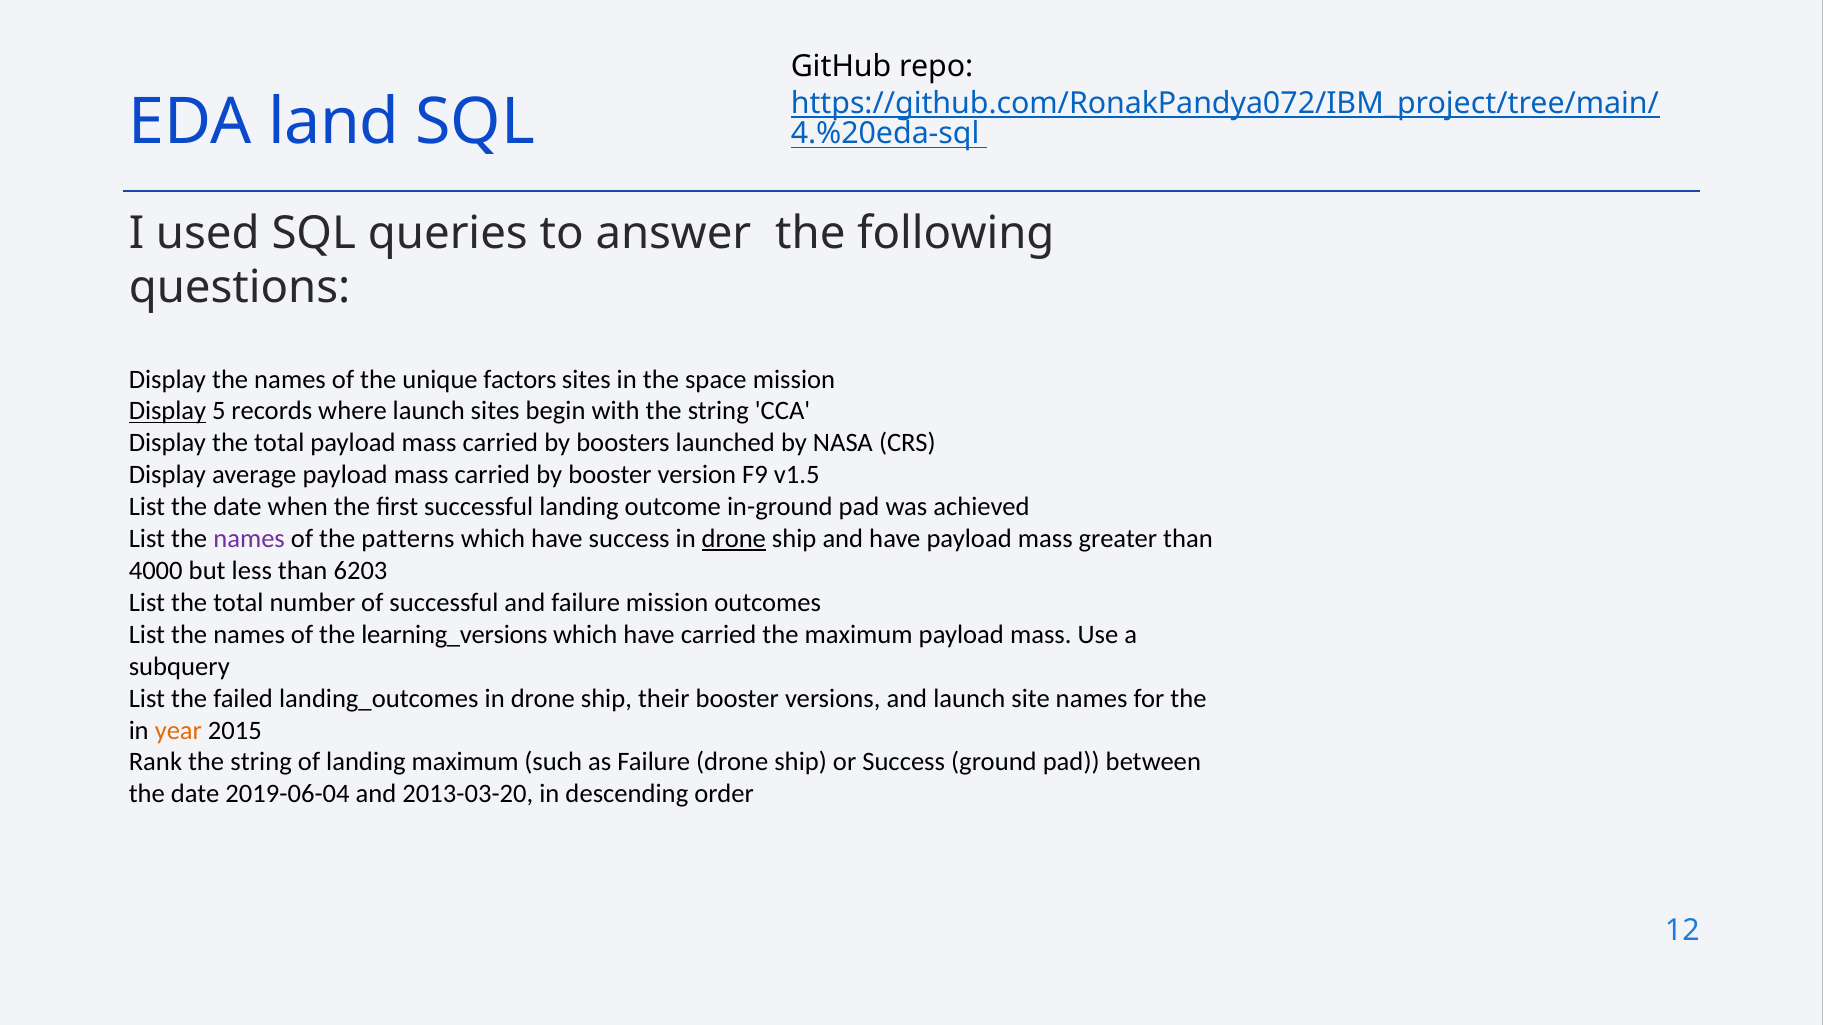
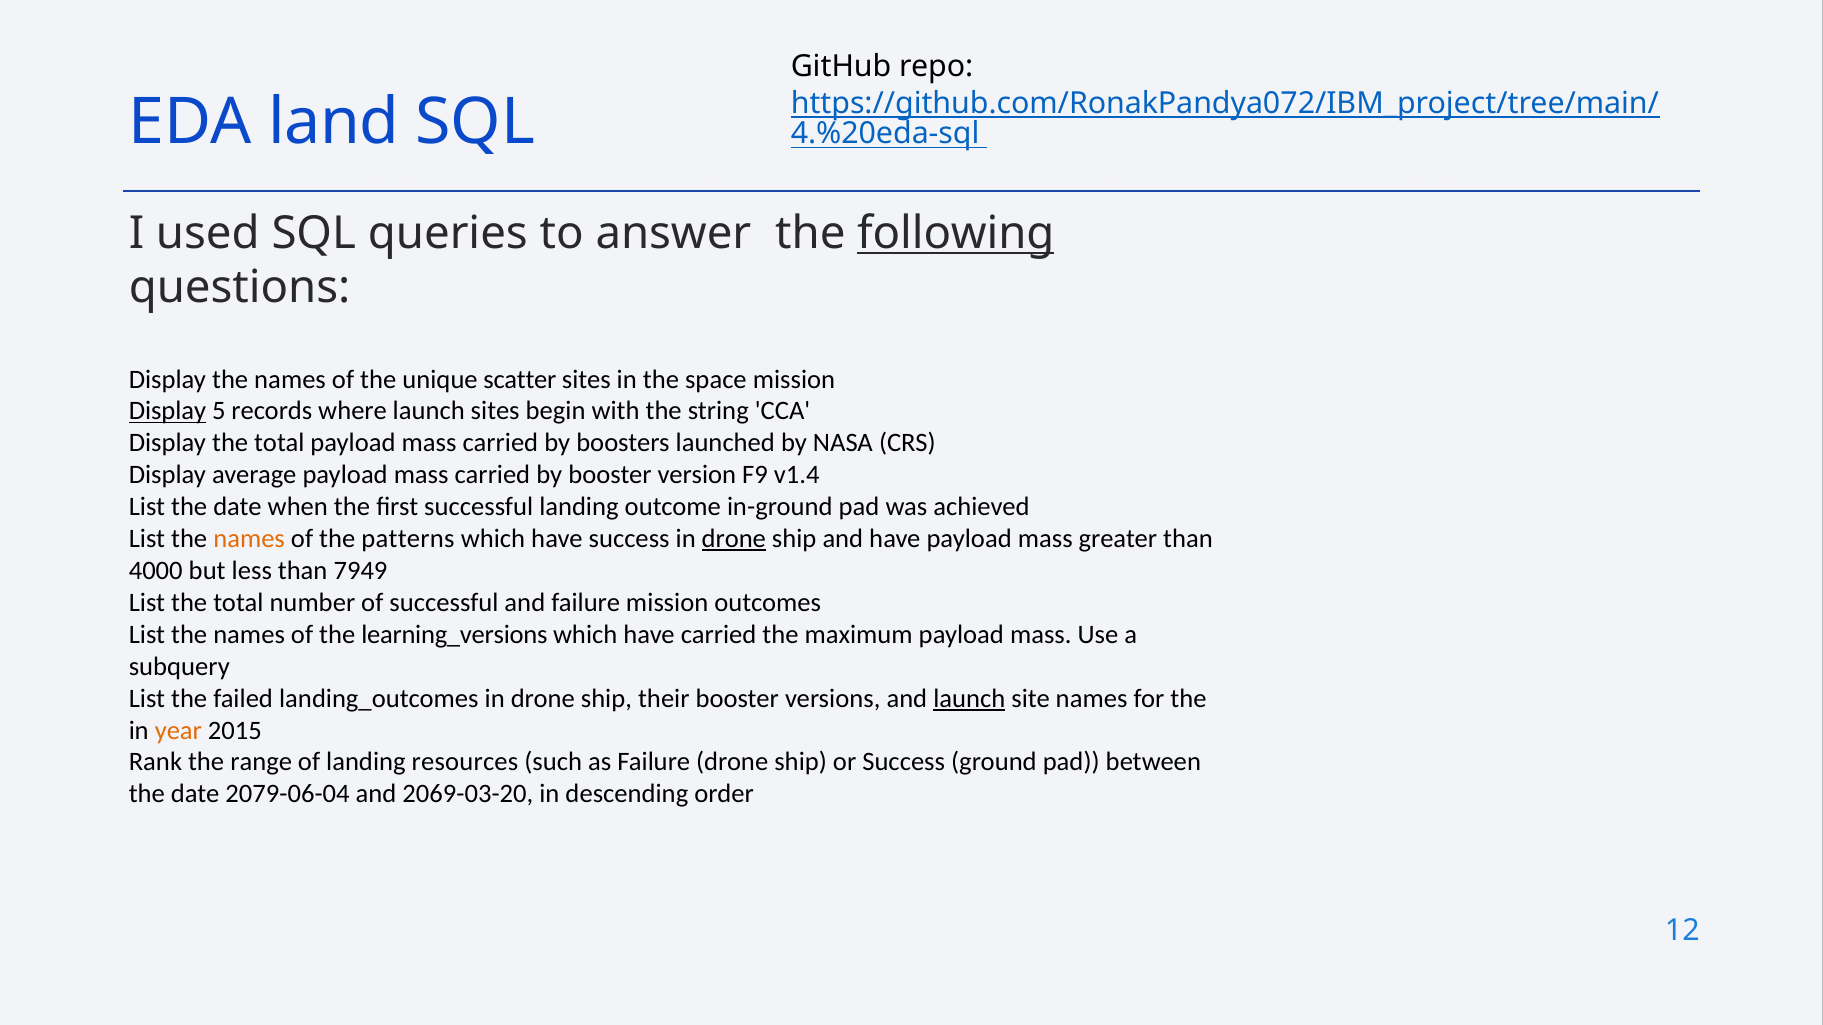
following underline: none -> present
factors: factors -> scatter
v1.5: v1.5 -> v1.4
names at (249, 539) colour: purple -> orange
6203: 6203 -> 7949
launch at (969, 699) underline: none -> present
Rank the string: string -> range
landing maximum: maximum -> resources
2019-06-04: 2019-06-04 -> 2079-06-04
2013-03-20: 2013-03-20 -> 2069-03-20
